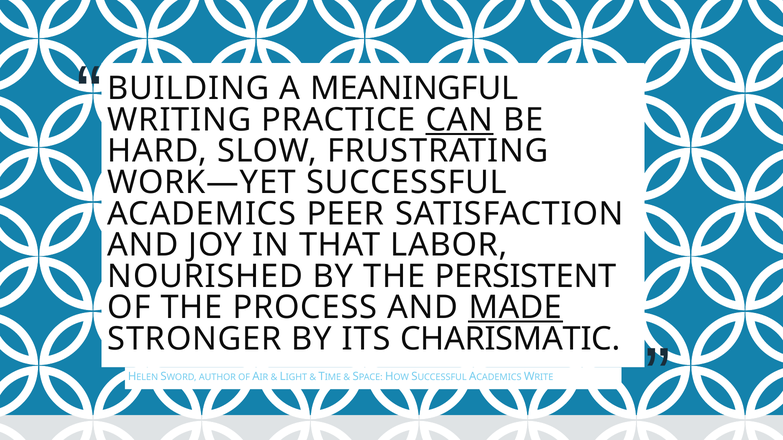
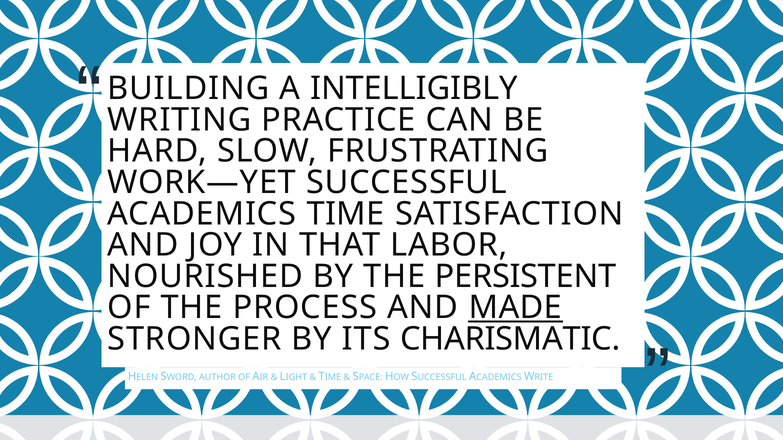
MEANINGFUL: MEANINGFUL -> INTELLIGIBLY
CAN underline: present -> none
ACADEMICS PEER: PEER -> TIME
